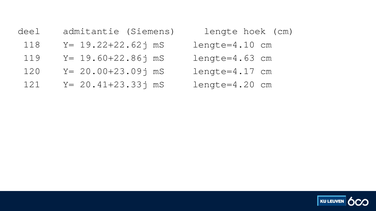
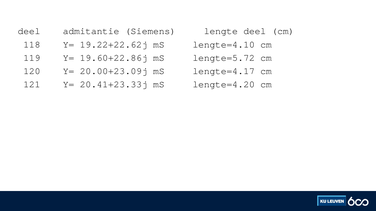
lengte hoek: hoek -> deel
lengte=4.63: lengte=4.63 -> lengte=5.72
